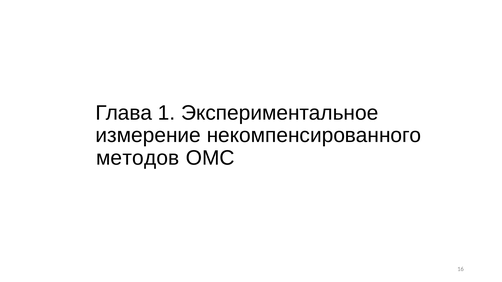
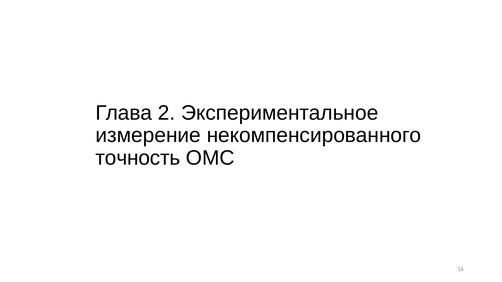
1: 1 -> 2
методов: методов -> точность
